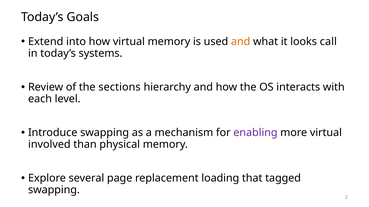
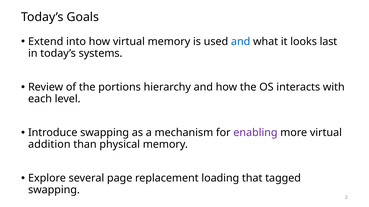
and at (241, 42) colour: orange -> blue
call: call -> last
sections: sections -> portions
involved: involved -> addition
